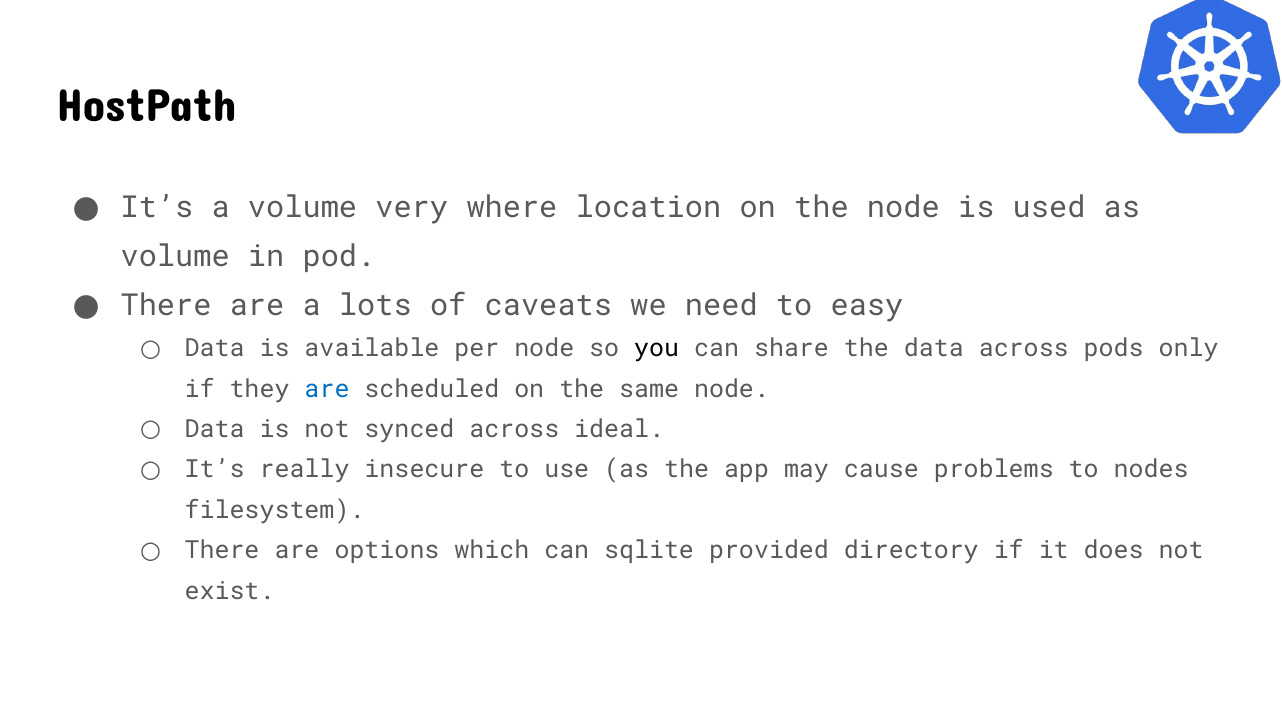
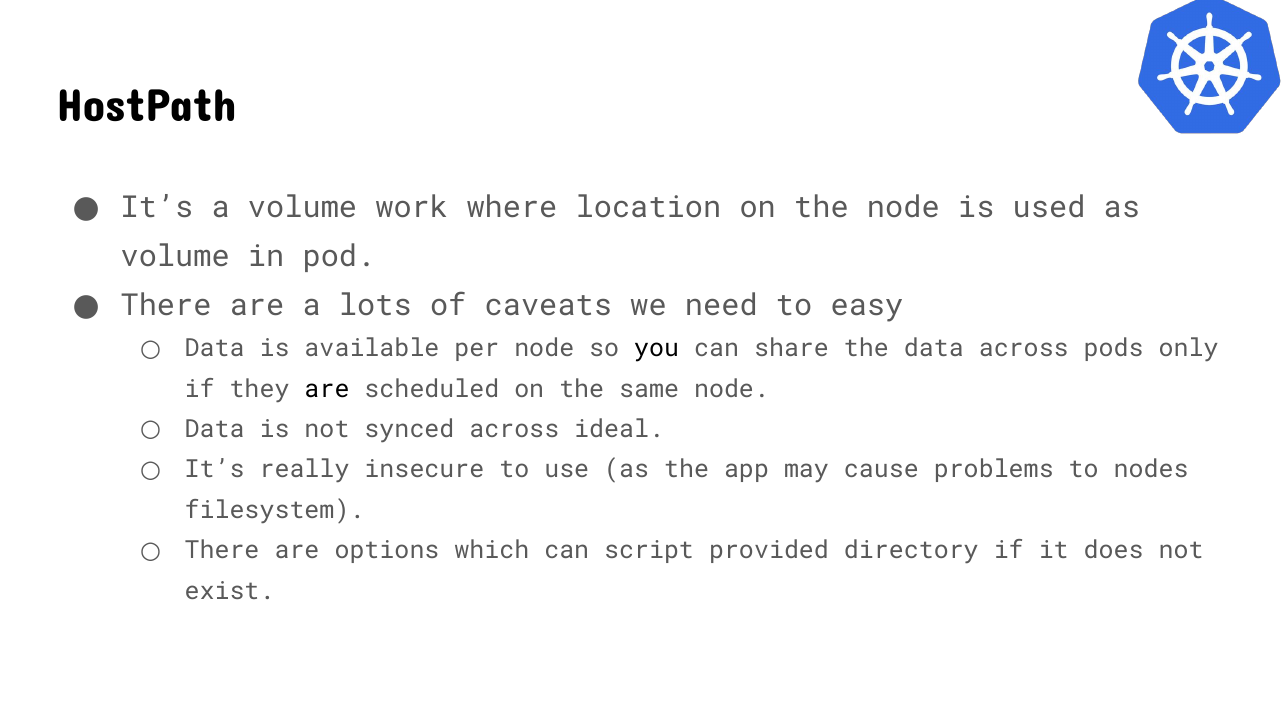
very: very -> work
are at (327, 389) colour: blue -> black
sqlite: sqlite -> script
